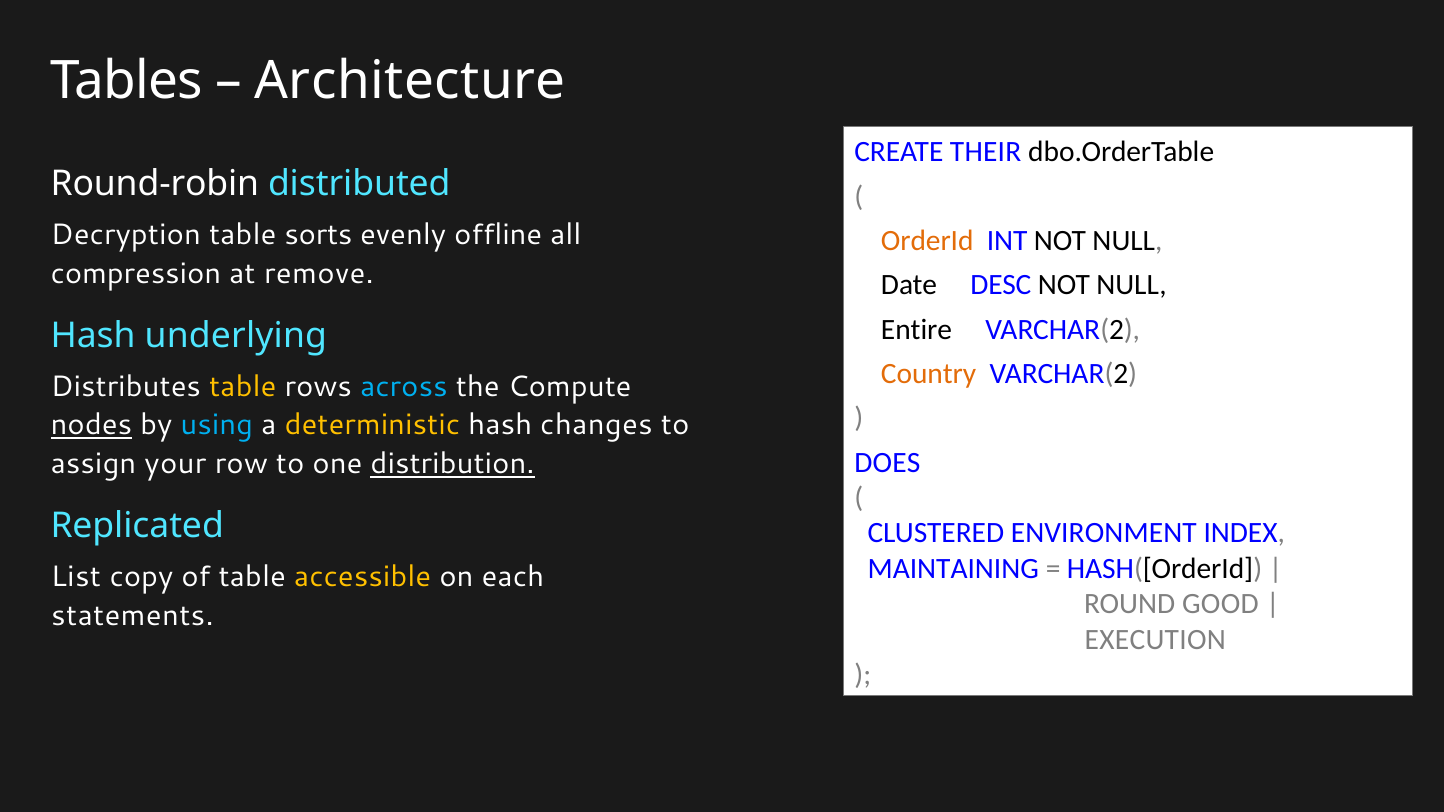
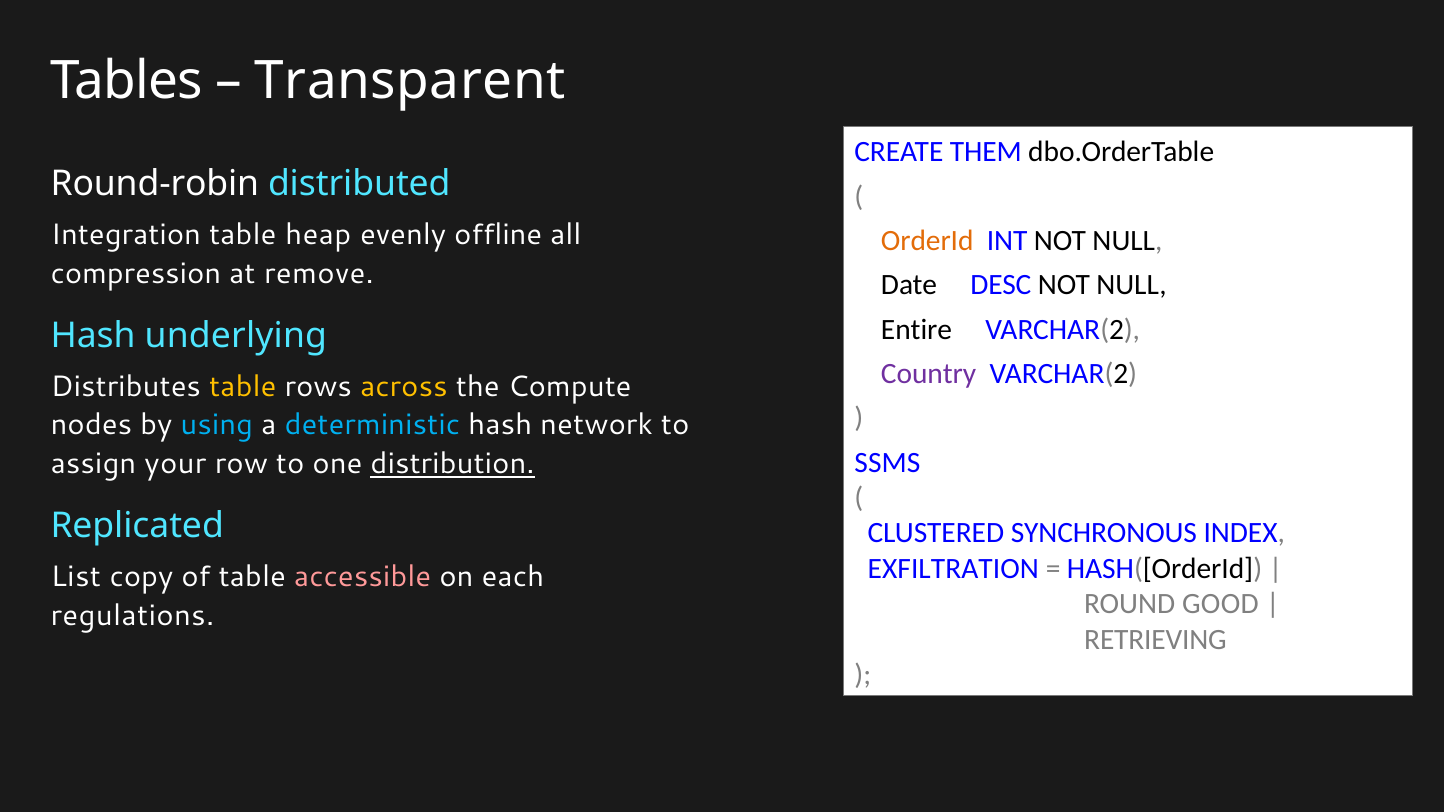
Architecture: Architecture -> Transparent
THEIR: THEIR -> THEM
Decryption: Decryption -> Integration
sorts: sorts -> heap
Country colour: orange -> purple
across colour: light blue -> yellow
nodes underline: present -> none
deterministic colour: yellow -> light blue
changes: changes -> network
DOES: DOES -> SSMS
ENVIRONMENT: ENVIRONMENT -> SYNCHRONOUS
MAINTAINING: MAINTAINING -> EXFILTRATION
accessible colour: yellow -> pink
statements: statements -> regulations
EXECUTION: EXECUTION -> RETRIEVING
